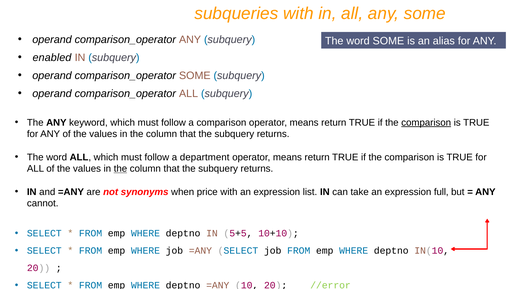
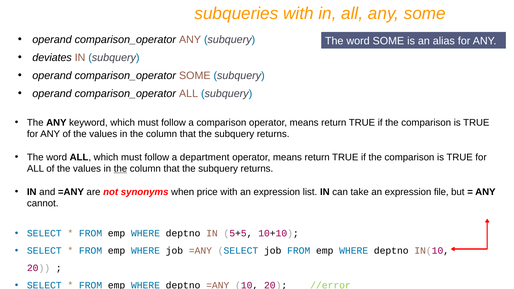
enabled: enabled -> deviates
comparison at (426, 123) underline: present -> none
full: full -> file
